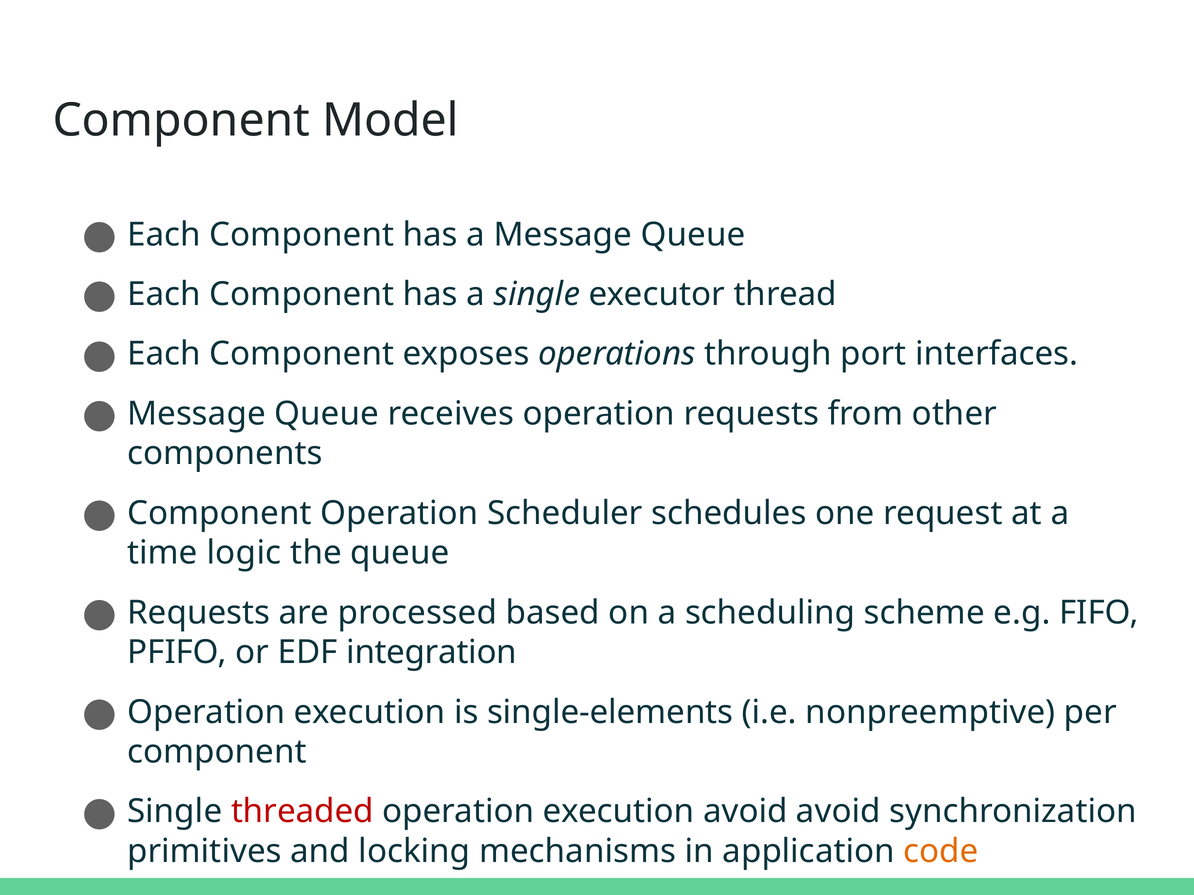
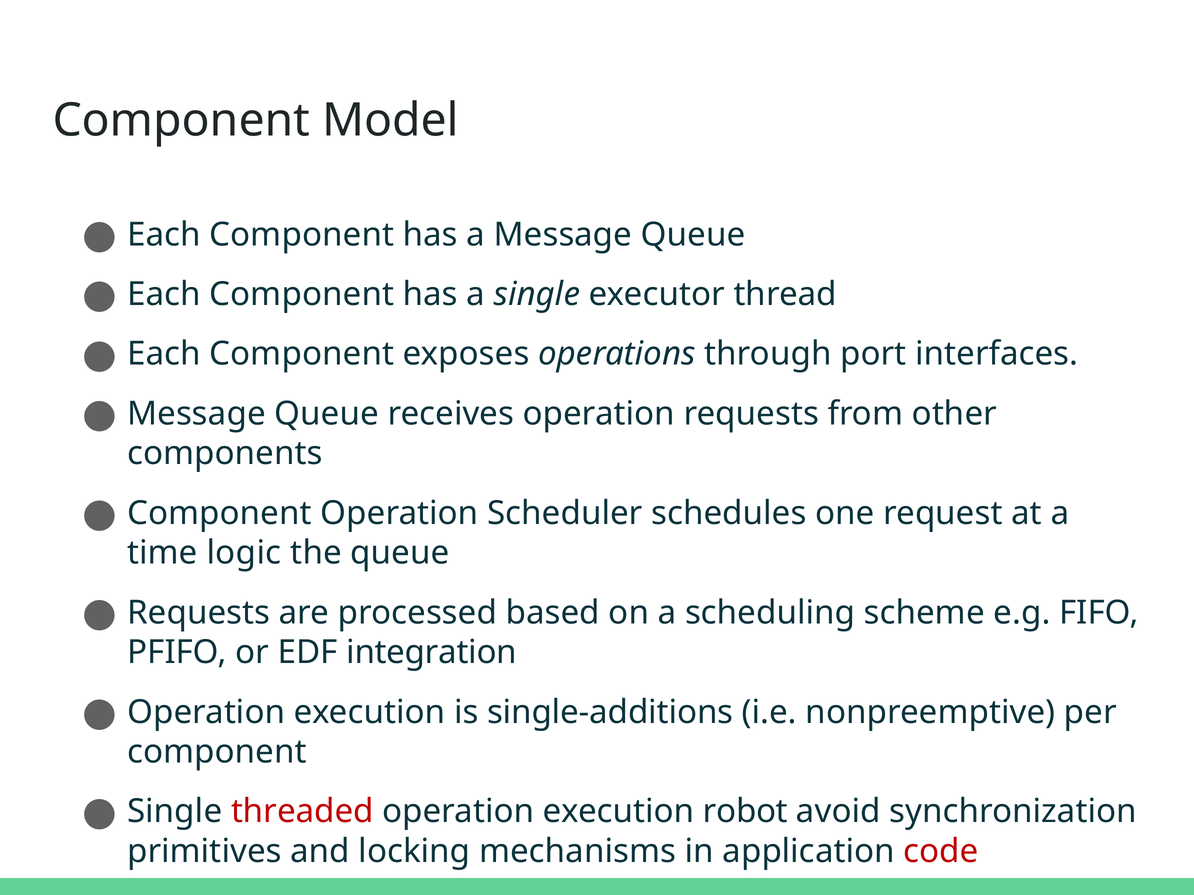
single-elements: single-elements -> single-additions
execution avoid: avoid -> robot
code colour: orange -> red
